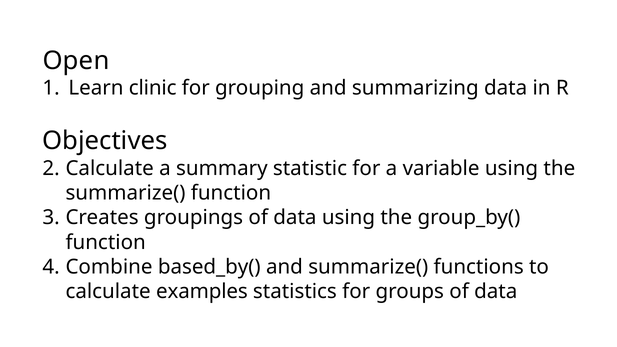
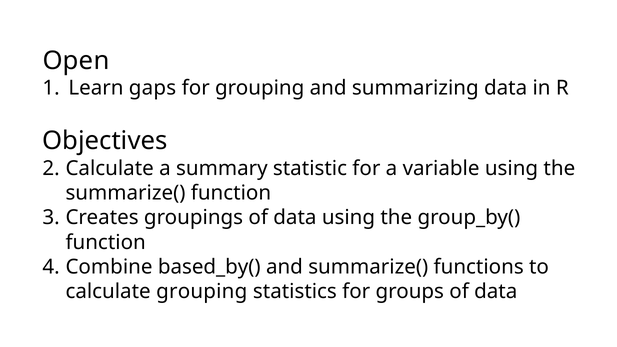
clinic: clinic -> gaps
calculate examples: examples -> grouping
